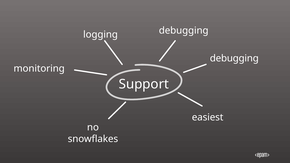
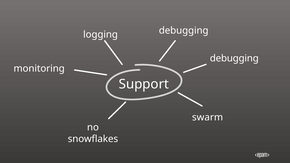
easiest: easiest -> swarm
